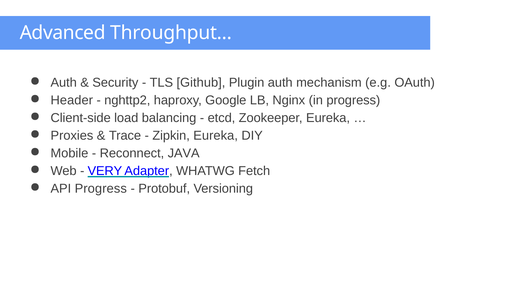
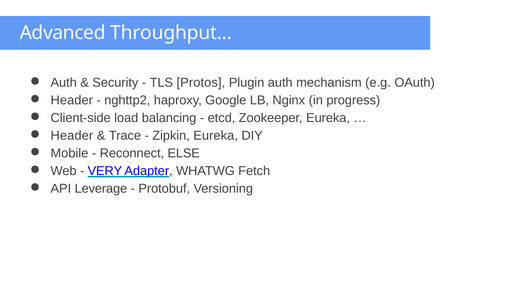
Github: Github -> Protos
Proxies at (72, 135): Proxies -> Header
JAVA: JAVA -> ELSE
API Progress: Progress -> Leverage
